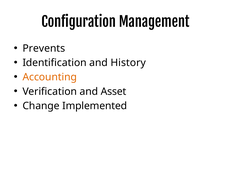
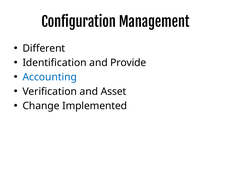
Prevents: Prevents -> Different
History: History -> Provide
Accounting colour: orange -> blue
